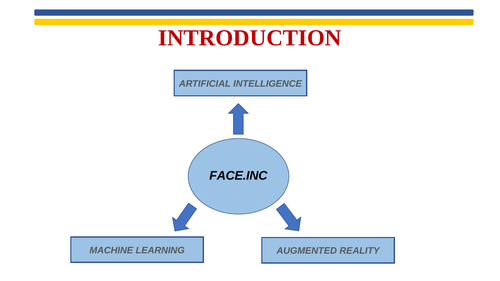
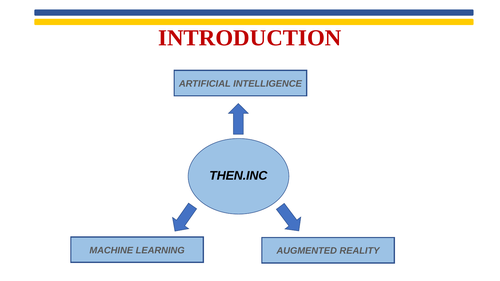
FACE.INC: FACE.INC -> THEN.INC
